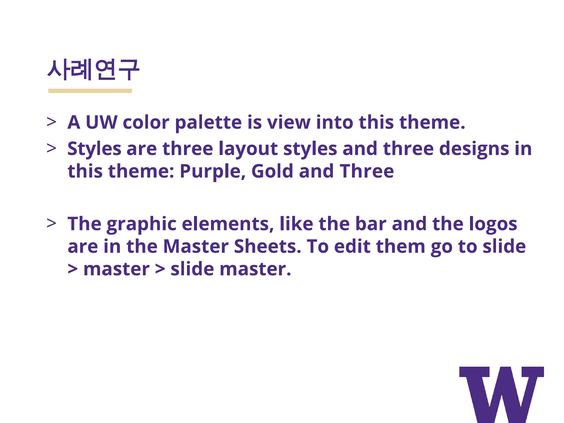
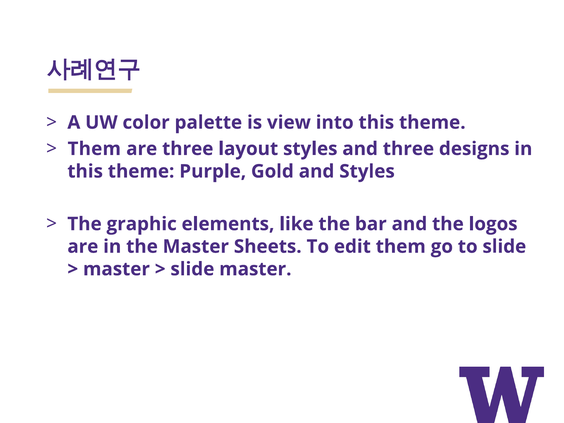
Styles at (94, 149): Styles -> Them
Gold and Three: Three -> Styles
